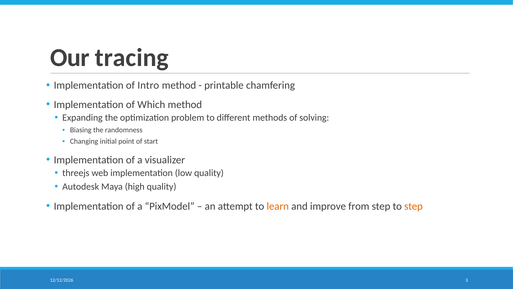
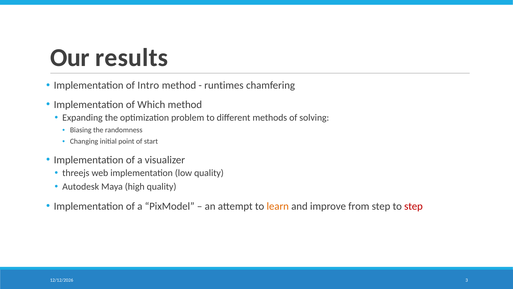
tracing: tracing -> results
printable: printable -> runtimes
step at (414, 206) colour: orange -> red
